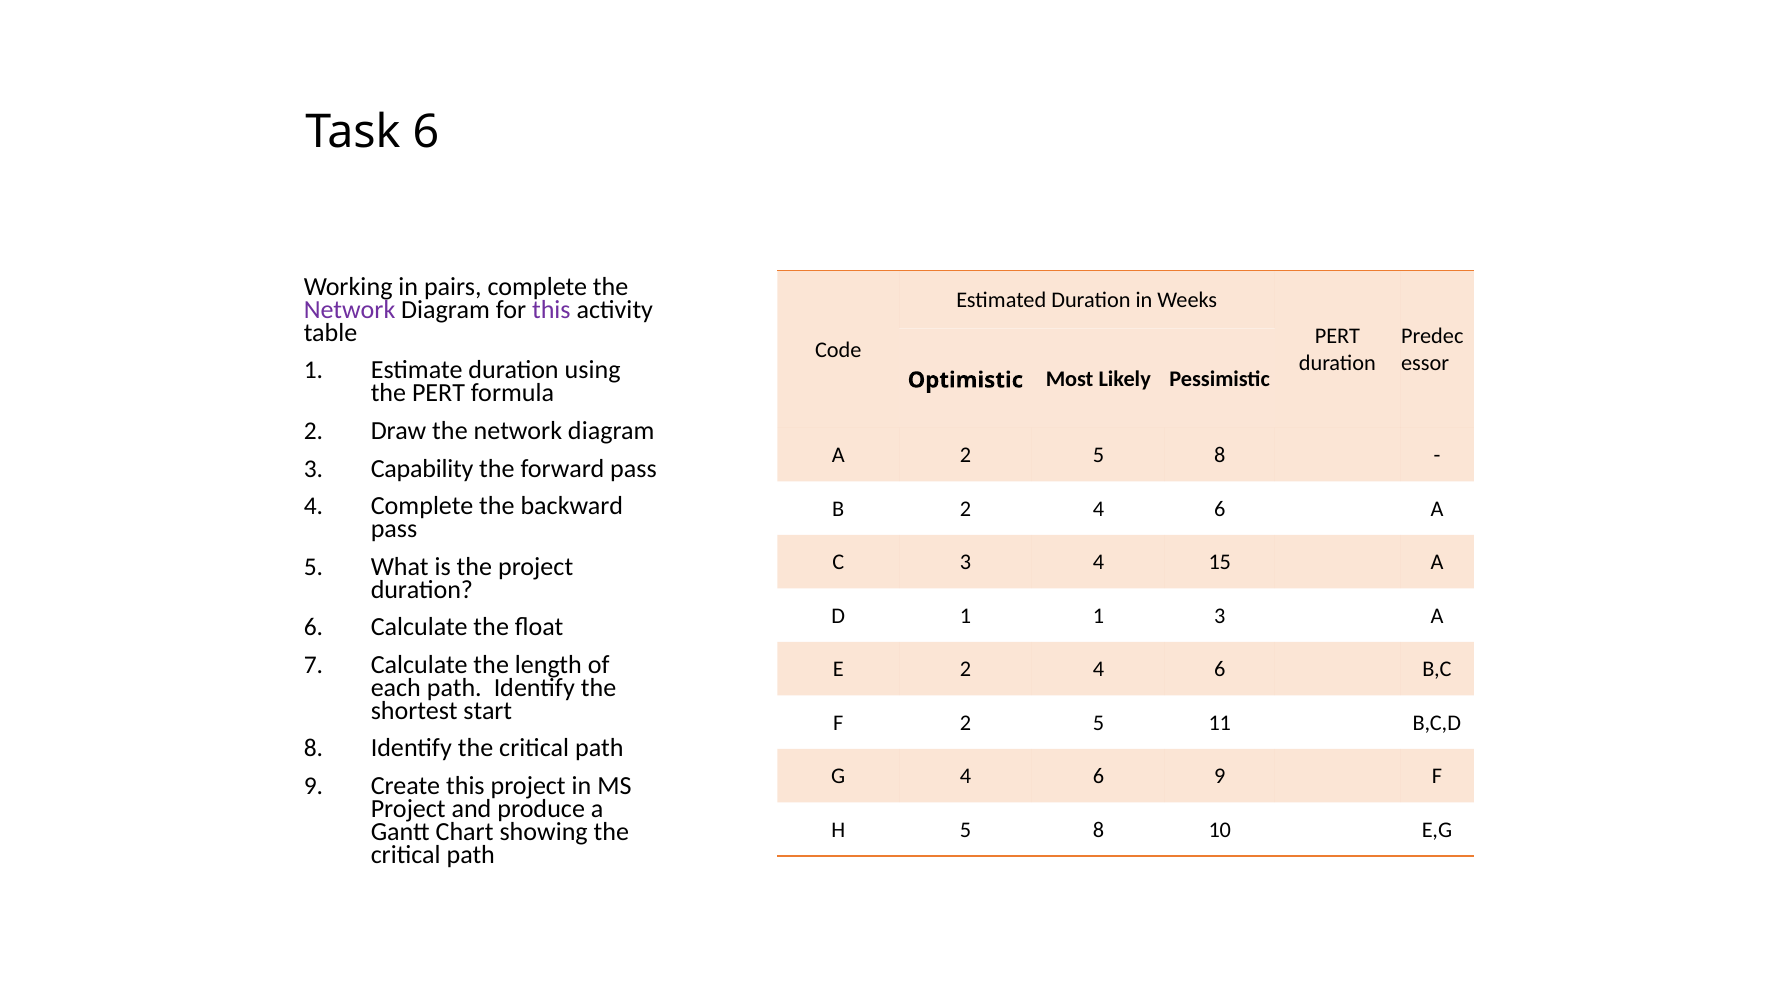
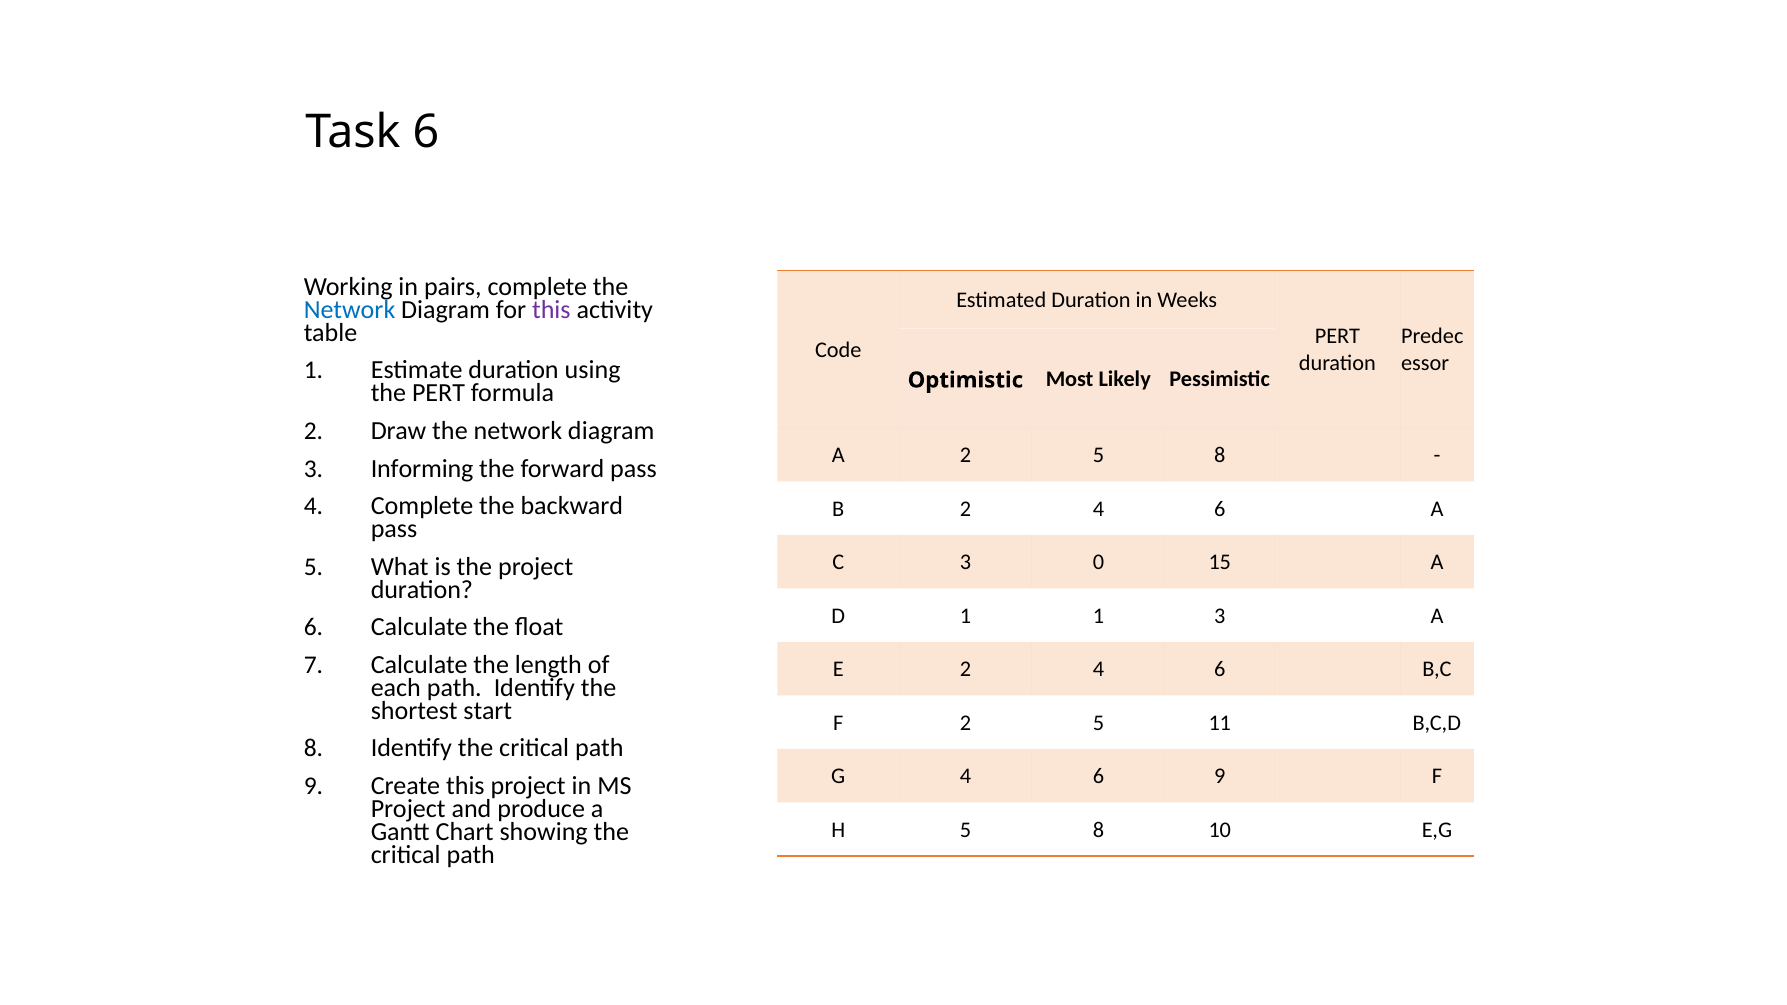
Network at (350, 310) colour: purple -> blue
Capability: Capability -> Informing
3 4: 4 -> 0
